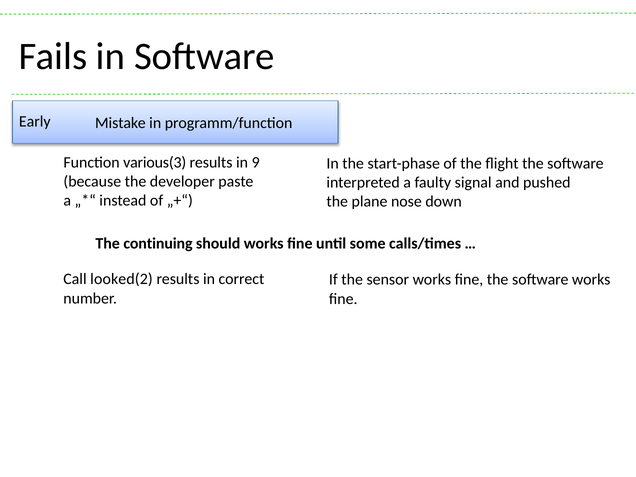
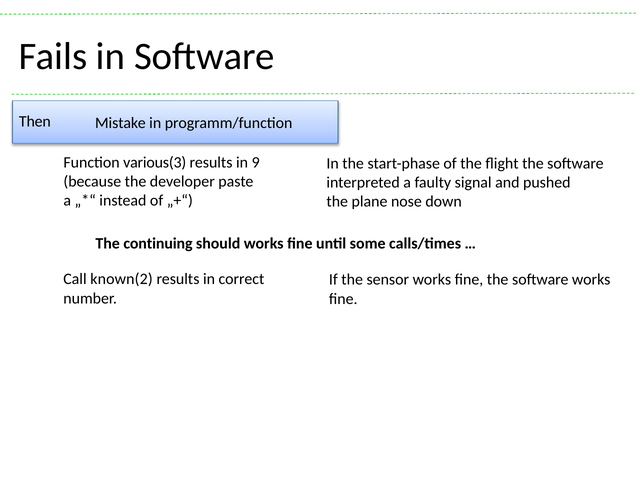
Early: Early -> Then
looked(2: looked(2 -> known(2
